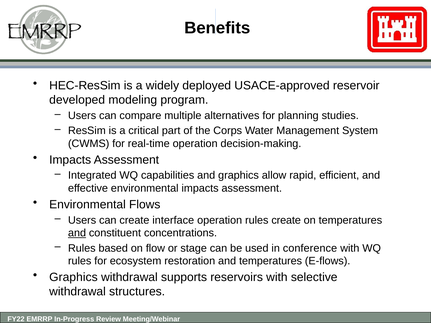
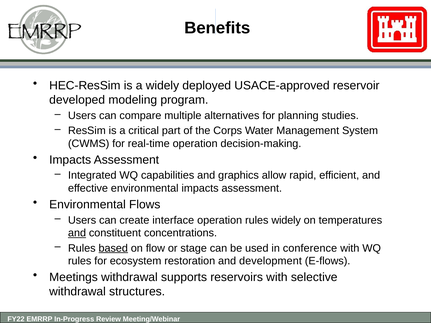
rules create: create -> widely
based underline: none -> present
and temperatures: temperatures -> development
Graphics at (73, 277): Graphics -> Meetings
